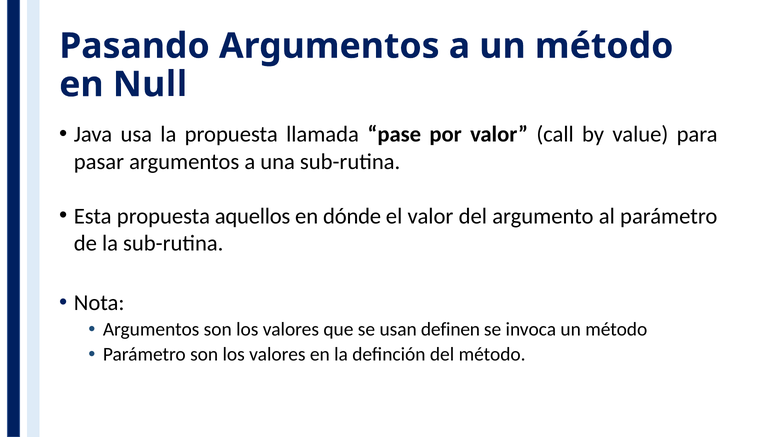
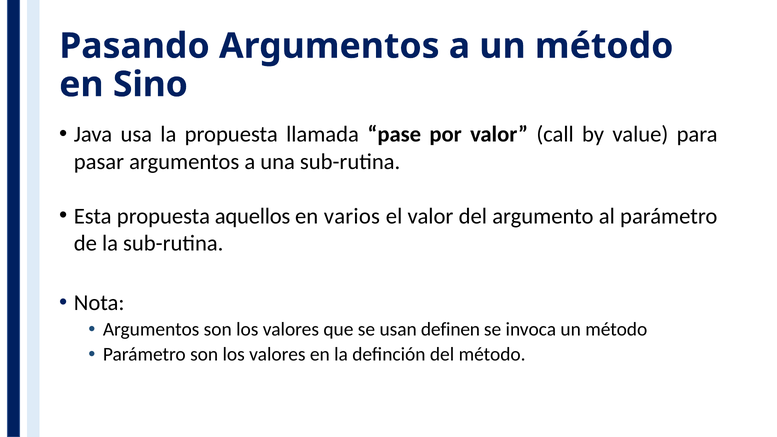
Null: Null -> Sino
dónde: dónde -> varios
